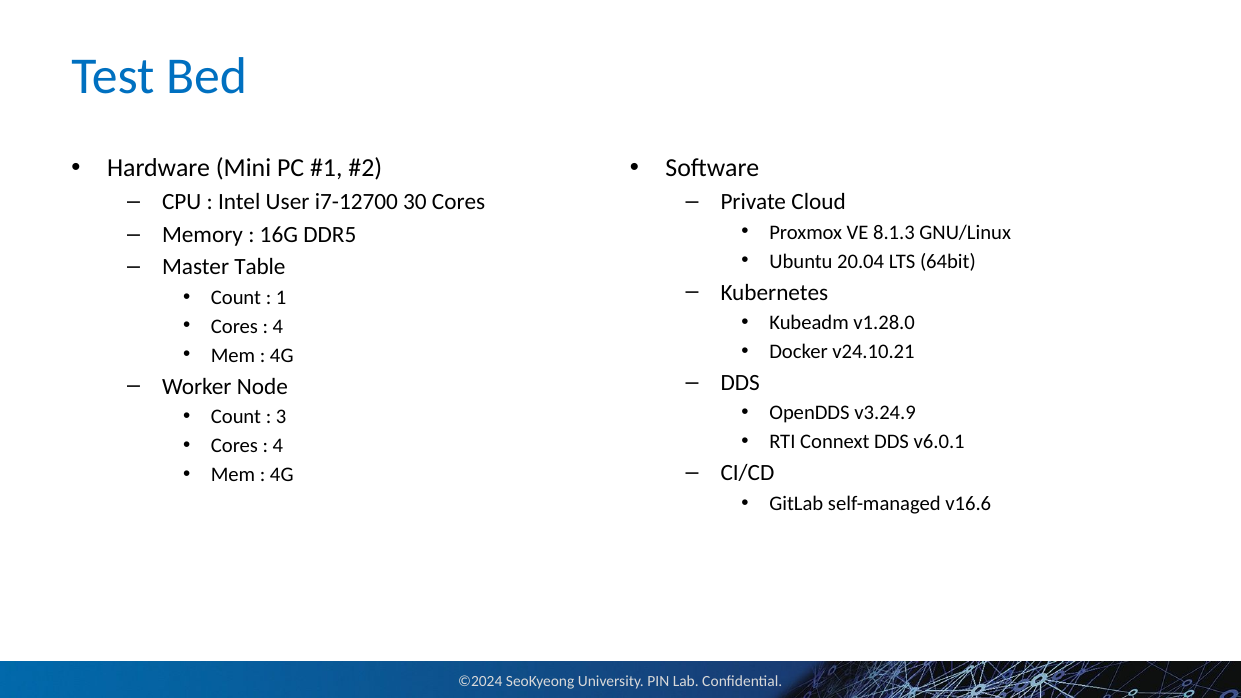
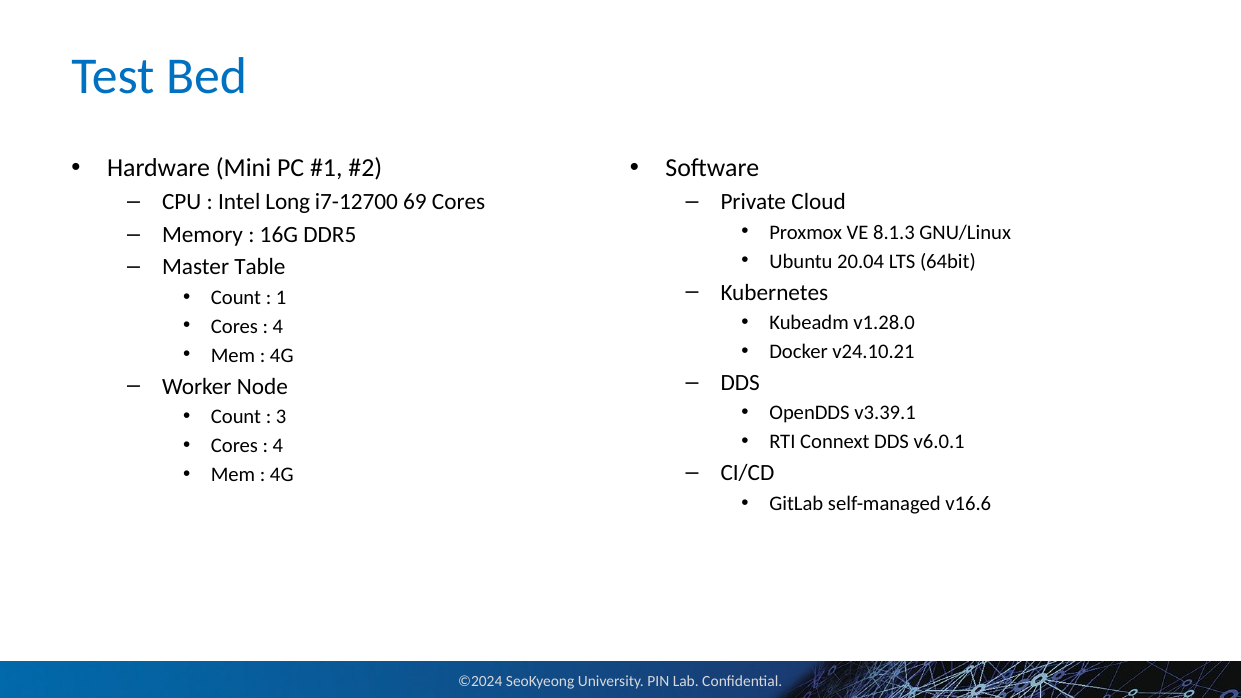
User: User -> Long
30: 30 -> 69
v3.24.9: v3.24.9 -> v3.39.1
